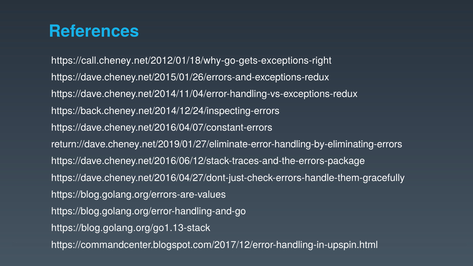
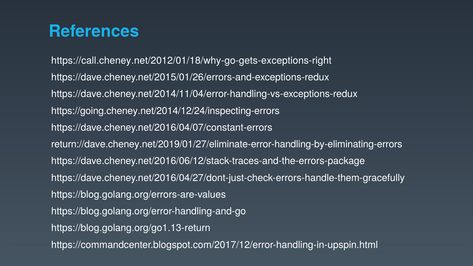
https://back.cheney.net/2014/12/24/inspecting-errors: https://back.cheney.net/2014/12/24/inspecting-errors -> https://going.cheney.net/2014/12/24/inspecting-errors
https://blog.golang.org/go1.13-stack: https://blog.golang.org/go1.13-stack -> https://blog.golang.org/go1.13-return
